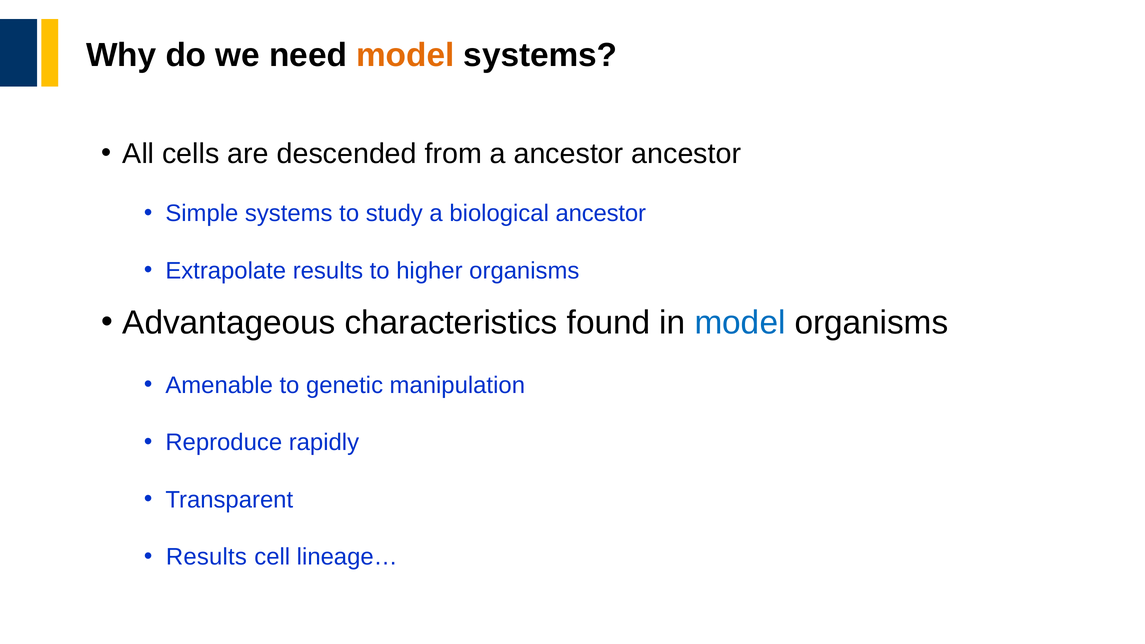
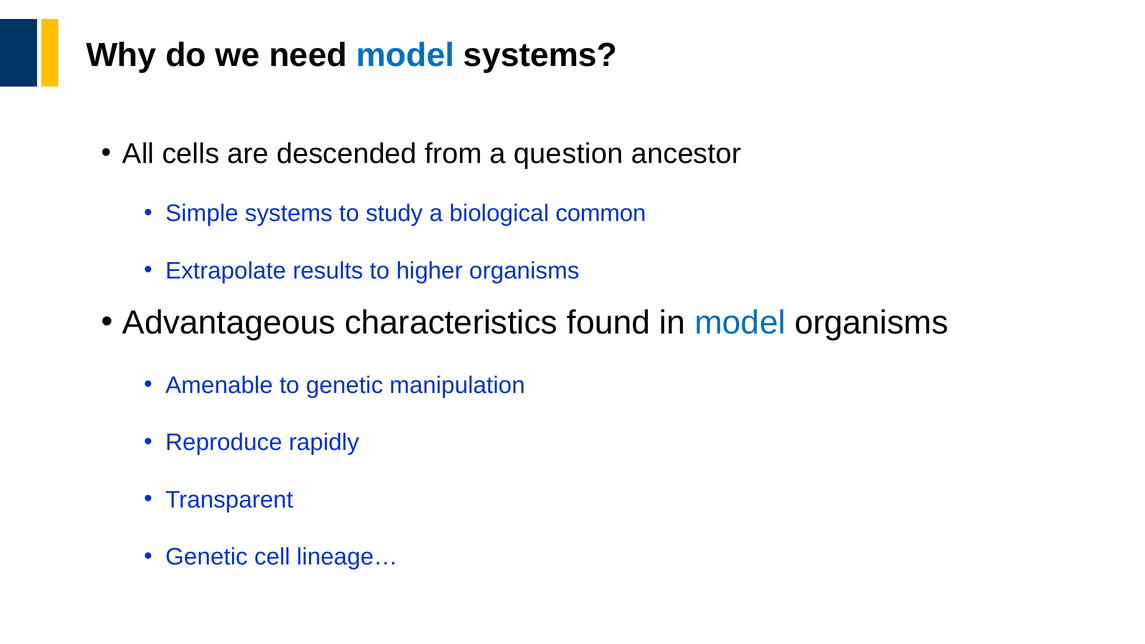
model at (405, 55) colour: orange -> blue
a ancestor: ancestor -> question
biological ancestor: ancestor -> common
Results at (206, 557): Results -> Genetic
